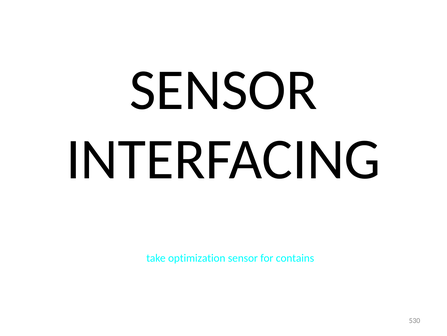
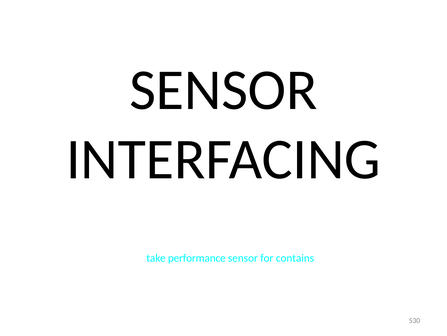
optimization: optimization -> performance
